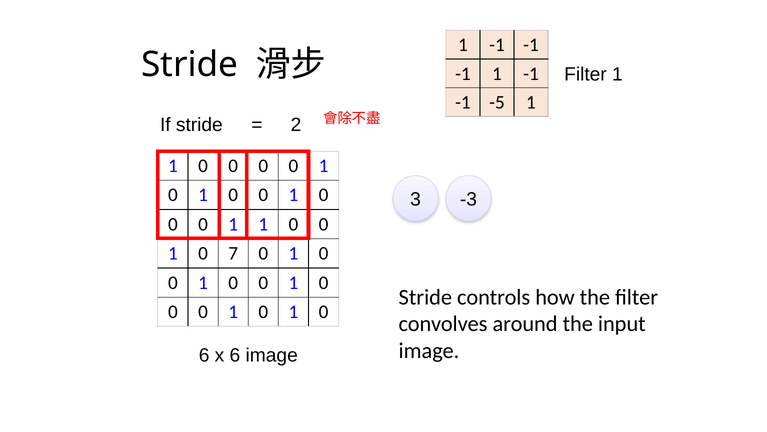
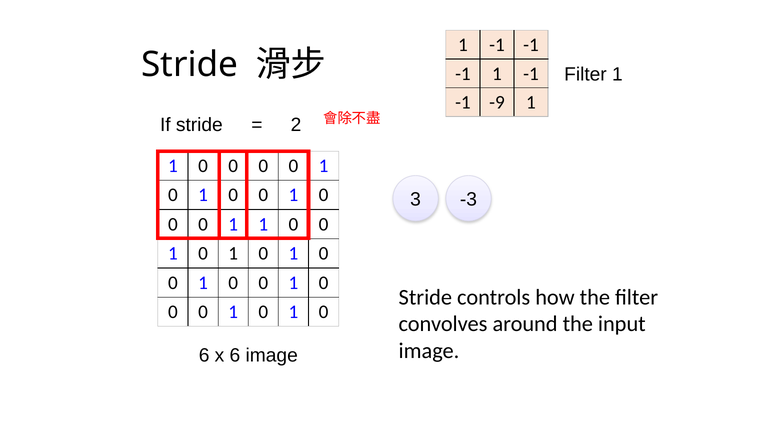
-5: -5 -> -9
7 at (233, 253): 7 -> 1
